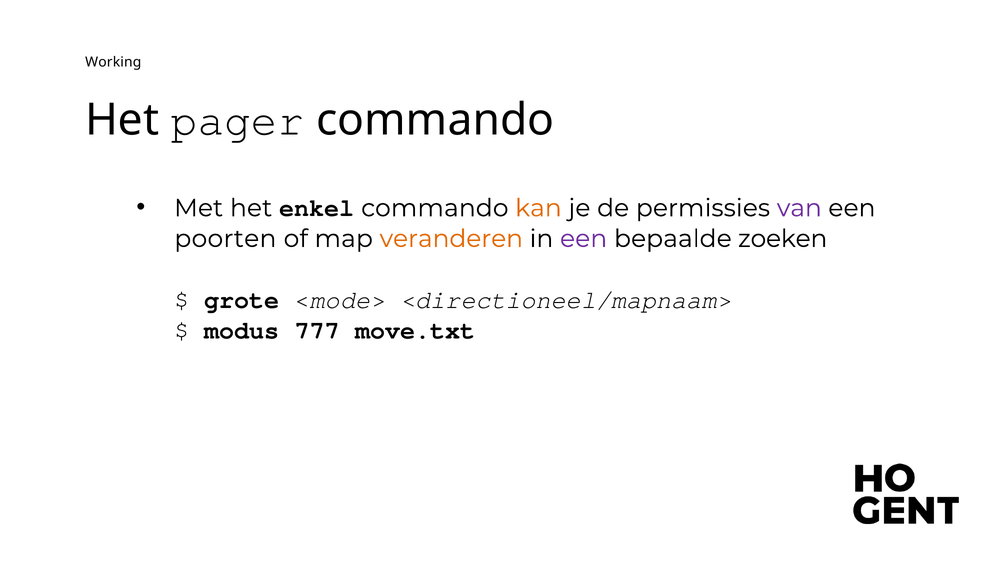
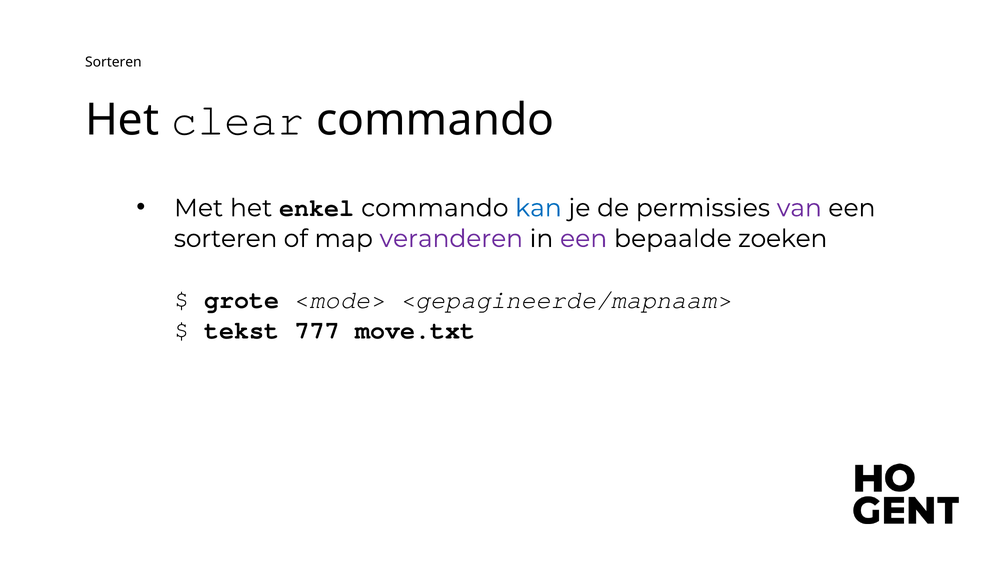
Working at (113, 62): Working -> Sorteren
pager: pager -> clear
kan colour: orange -> blue
poorten at (225, 239): poorten -> sorteren
veranderen colour: orange -> purple
<directioneel/mapnaam>: <directioneel/mapnaam> -> <gepagineerde/mapnaam>
modus: modus -> tekst
